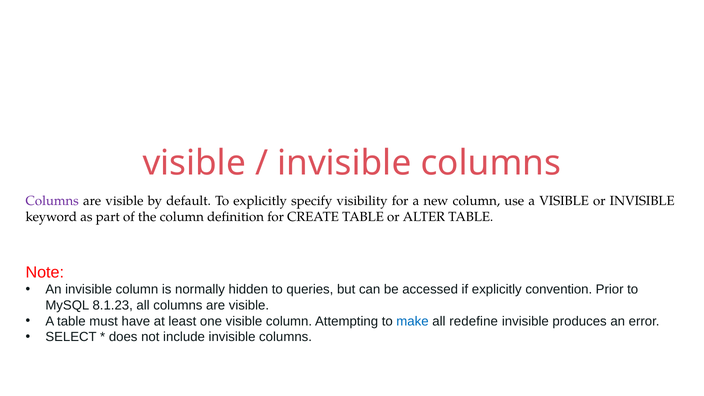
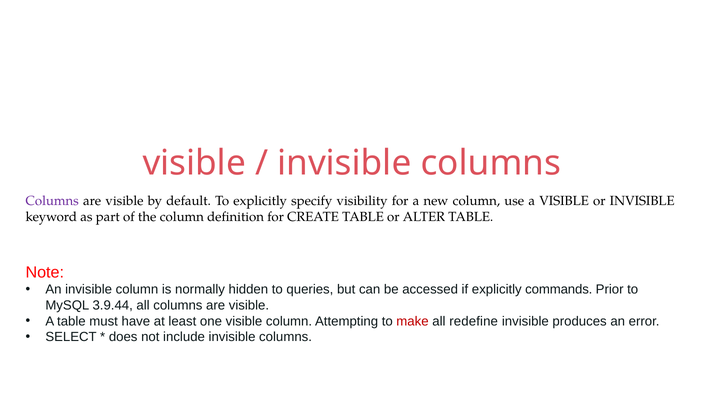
convention: convention -> commands
8.1.23: 8.1.23 -> 3.9.44
make colour: blue -> red
